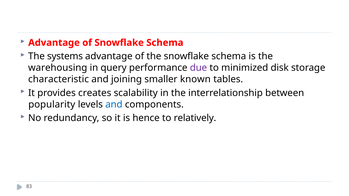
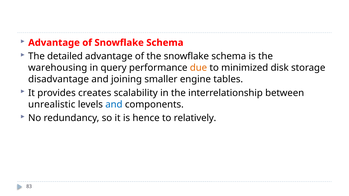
systems: systems -> detailed
due colour: purple -> orange
characteristic: characteristic -> disadvantage
known: known -> engine
popularity: popularity -> unrealistic
